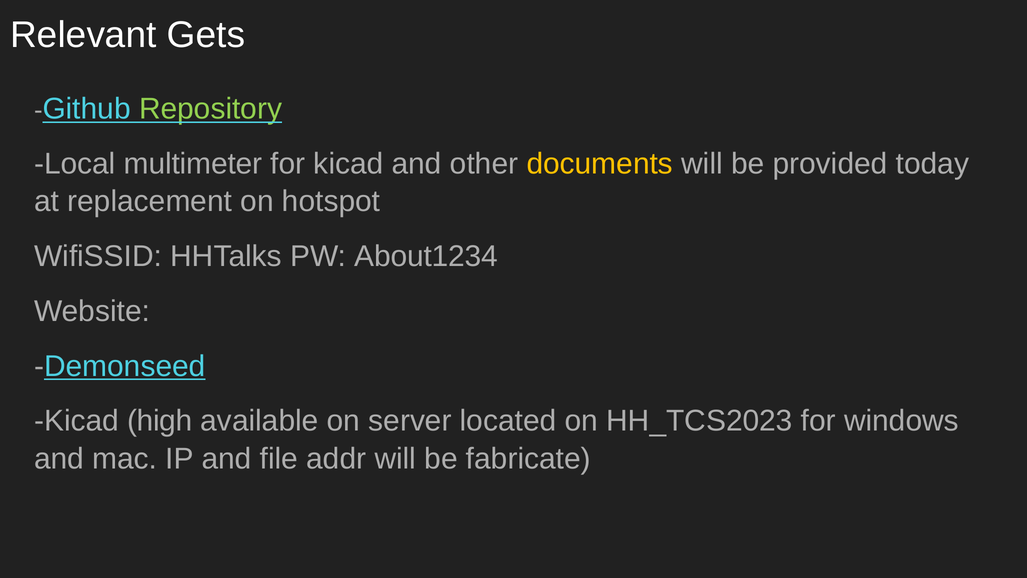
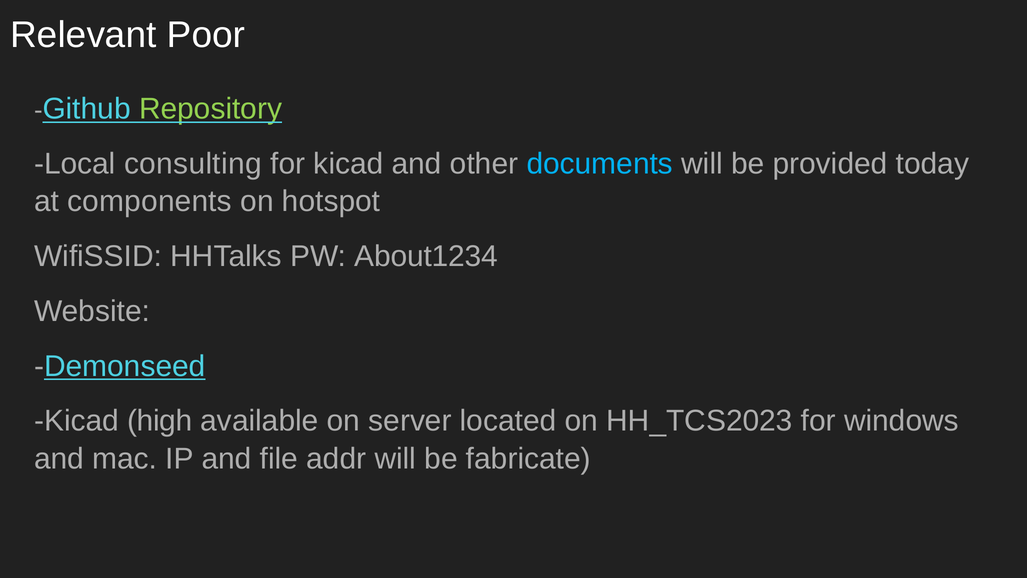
Gets: Gets -> Poor
multimeter: multimeter -> consulting
documents colour: yellow -> light blue
replacement: replacement -> components
